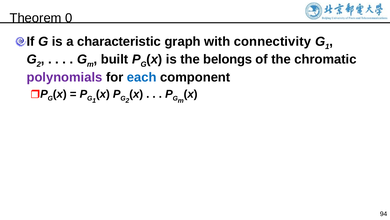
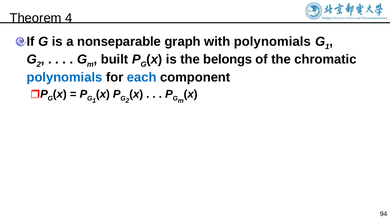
0: 0 -> 4
characteristic: characteristic -> nonseparable
with connectivity: connectivity -> polynomials
polynomials at (65, 77) colour: purple -> blue
